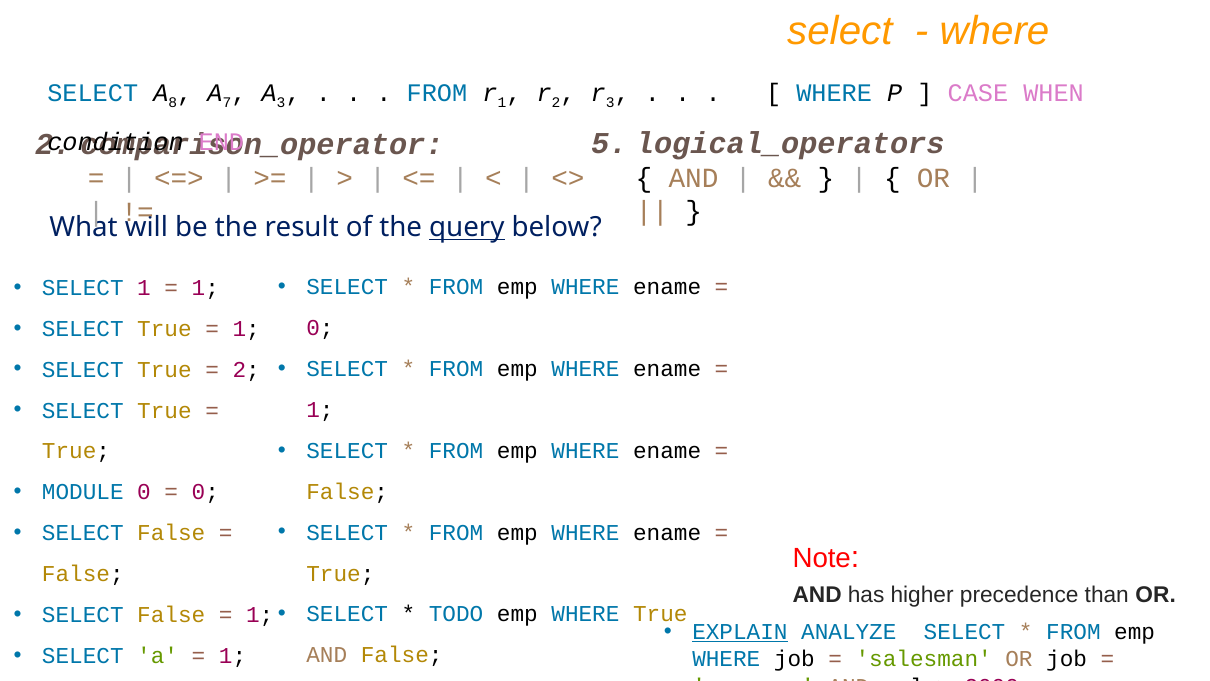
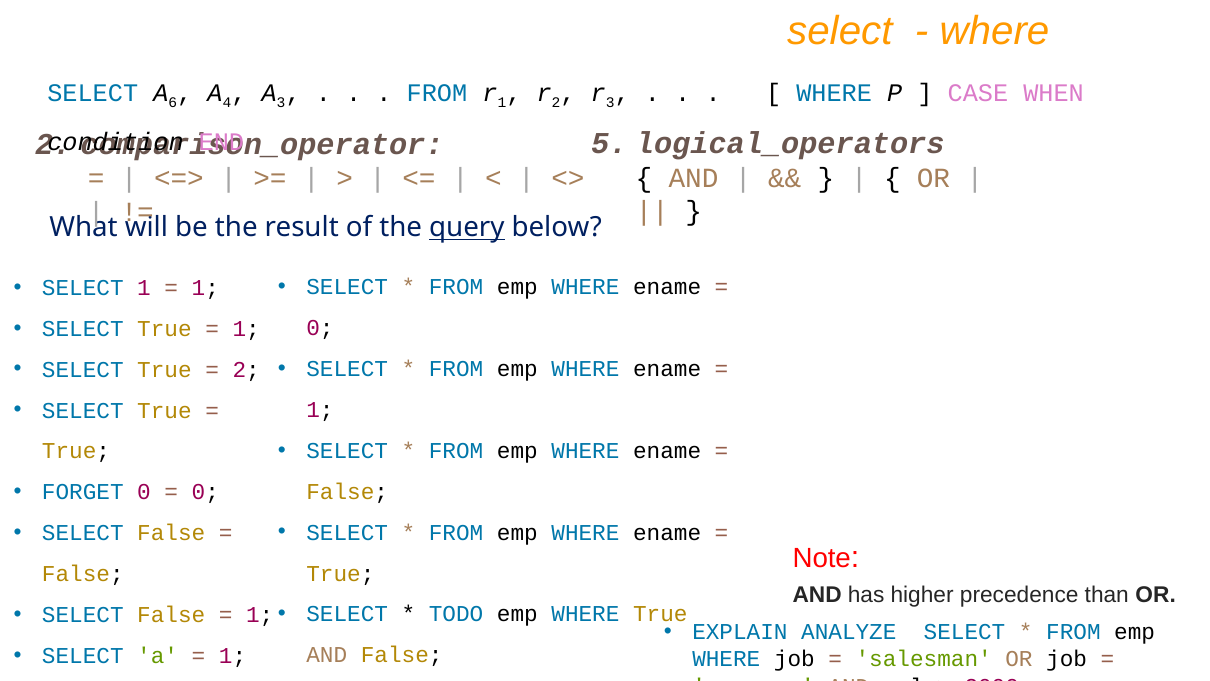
8: 8 -> 6
7: 7 -> 4
MODULE: MODULE -> FORGET
EXPLAIN underline: present -> none
